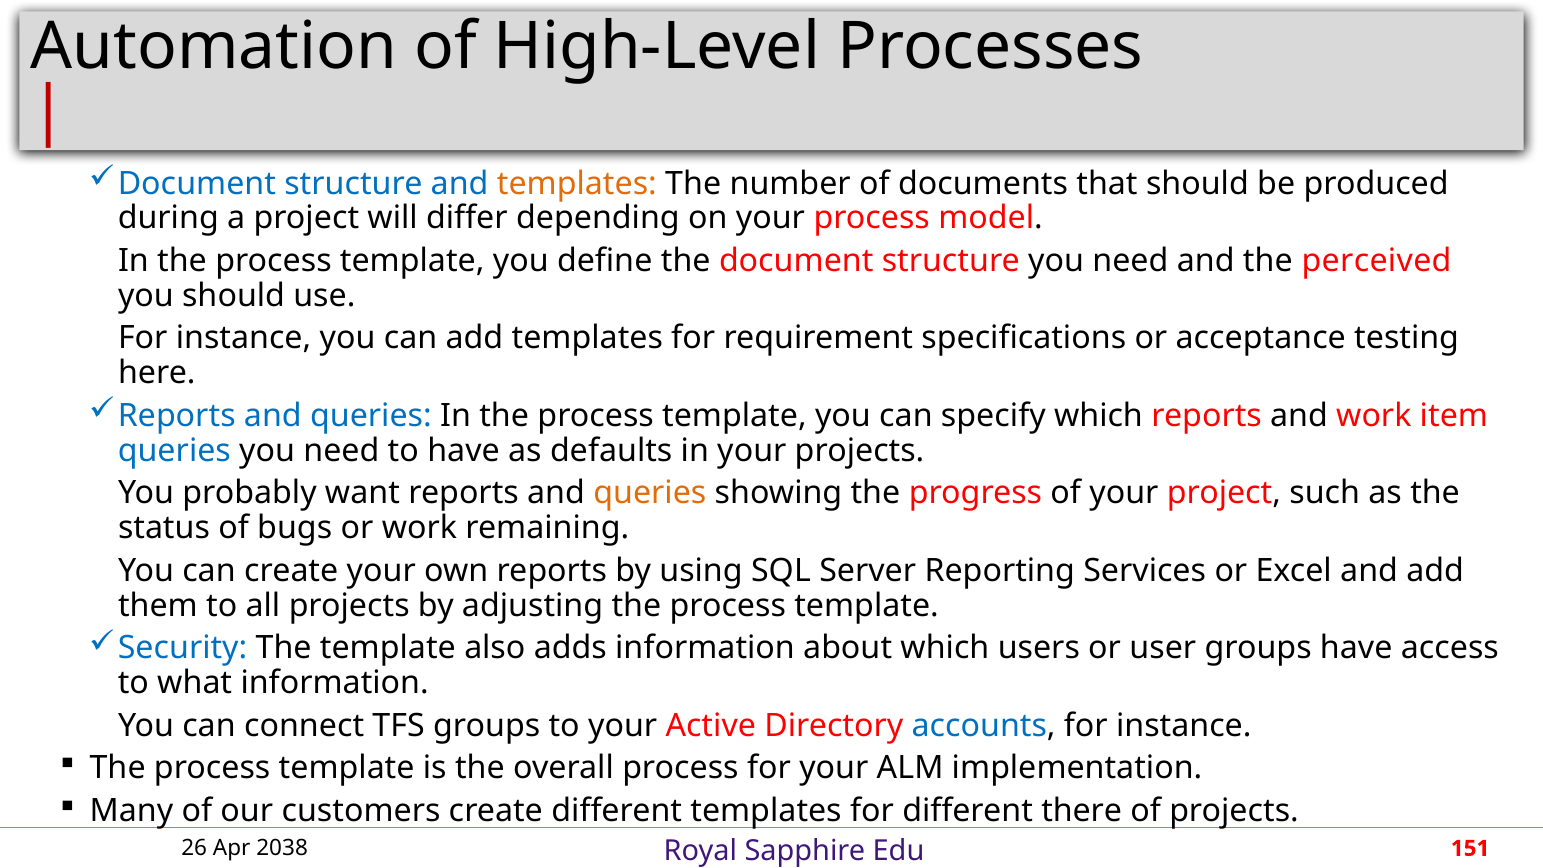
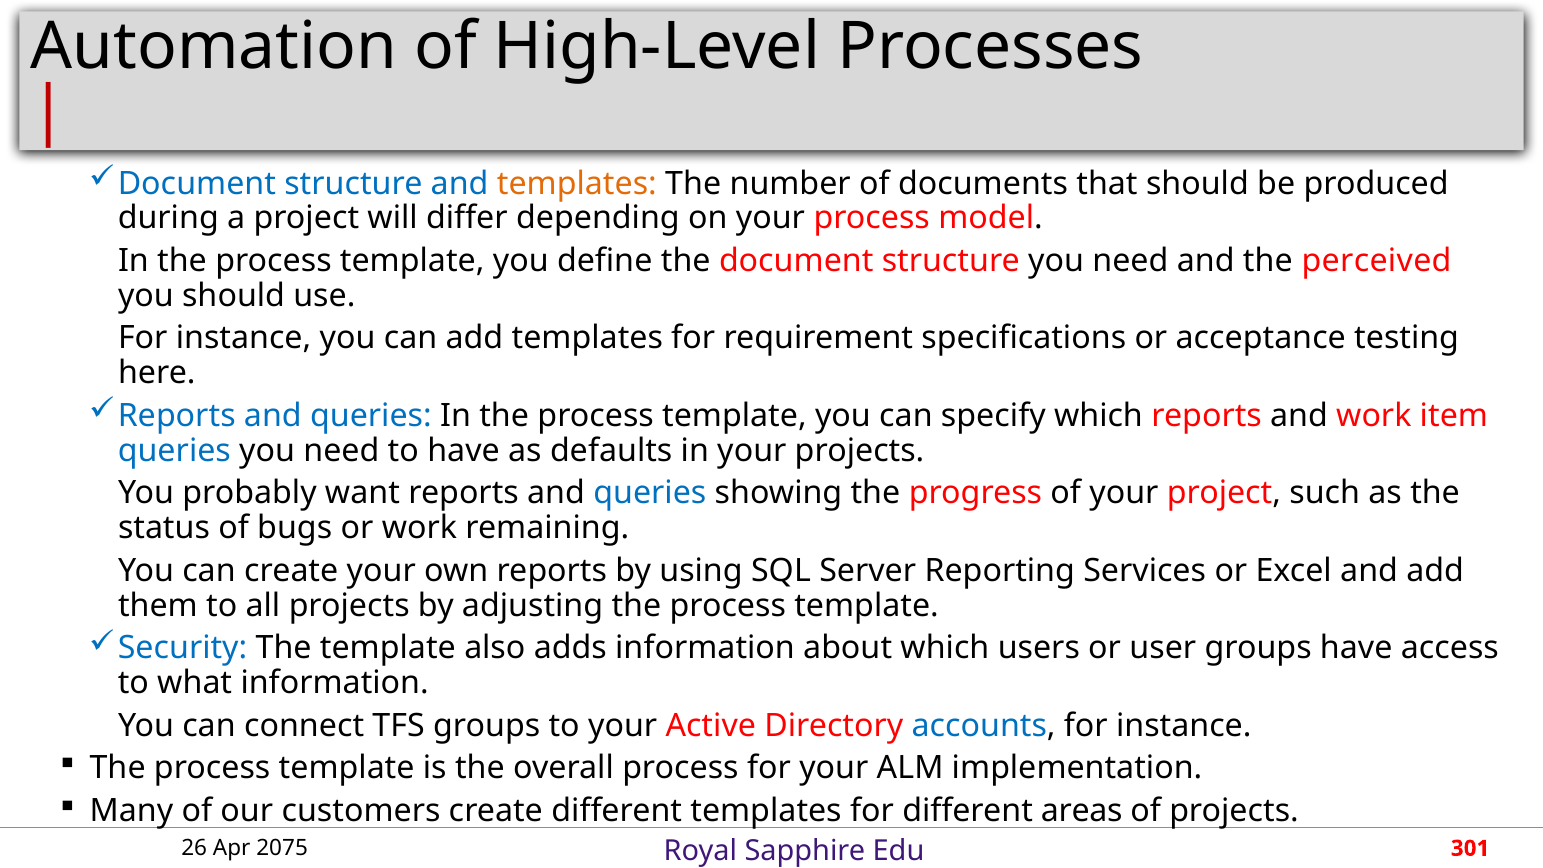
queries at (650, 493) colour: orange -> blue
there: there -> areas
2038: 2038 -> 2075
151: 151 -> 301
